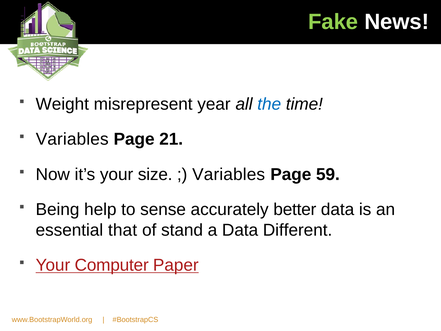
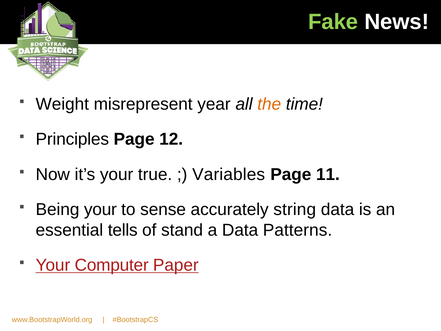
the colour: blue -> orange
Variables at (72, 139): Variables -> Principles
21: 21 -> 12
size: size -> true
59: 59 -> 11
Being help: help -> your
better: better -> string
that: that -> tells
Different: Different -> Patterns
